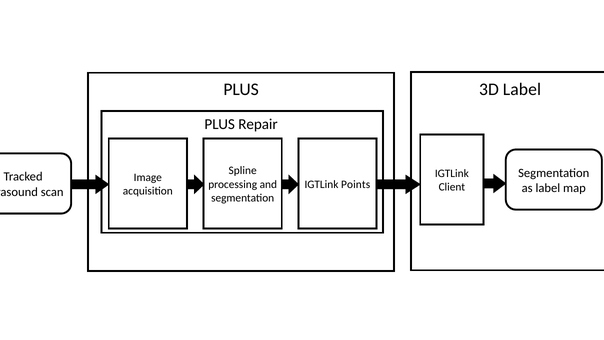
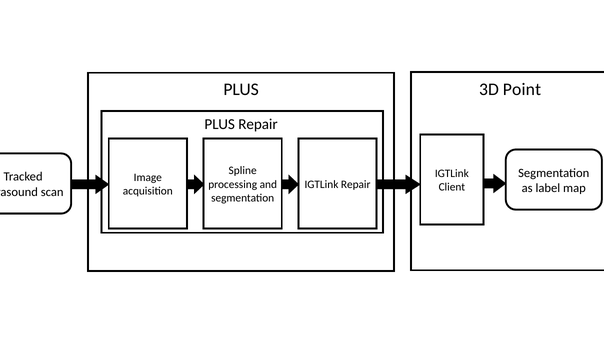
3D Label: Label -> Point
IGTLink Points: Points -> Repair
